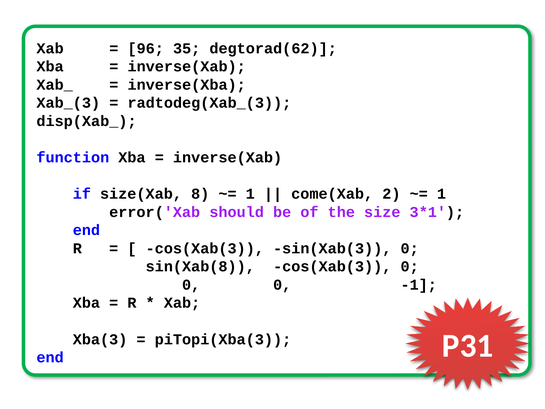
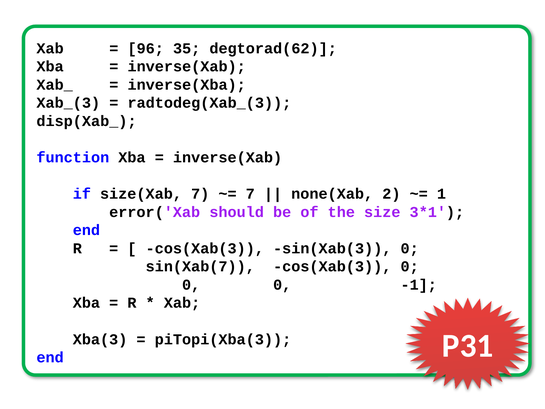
size(Xab 8: 8 -> 7
1 at (250, 194): 1 -> 7
come(Xab: come(Xab -> none(Xab
sin(Xab(8: sin(Xab(8 -> sin(Xab(7
